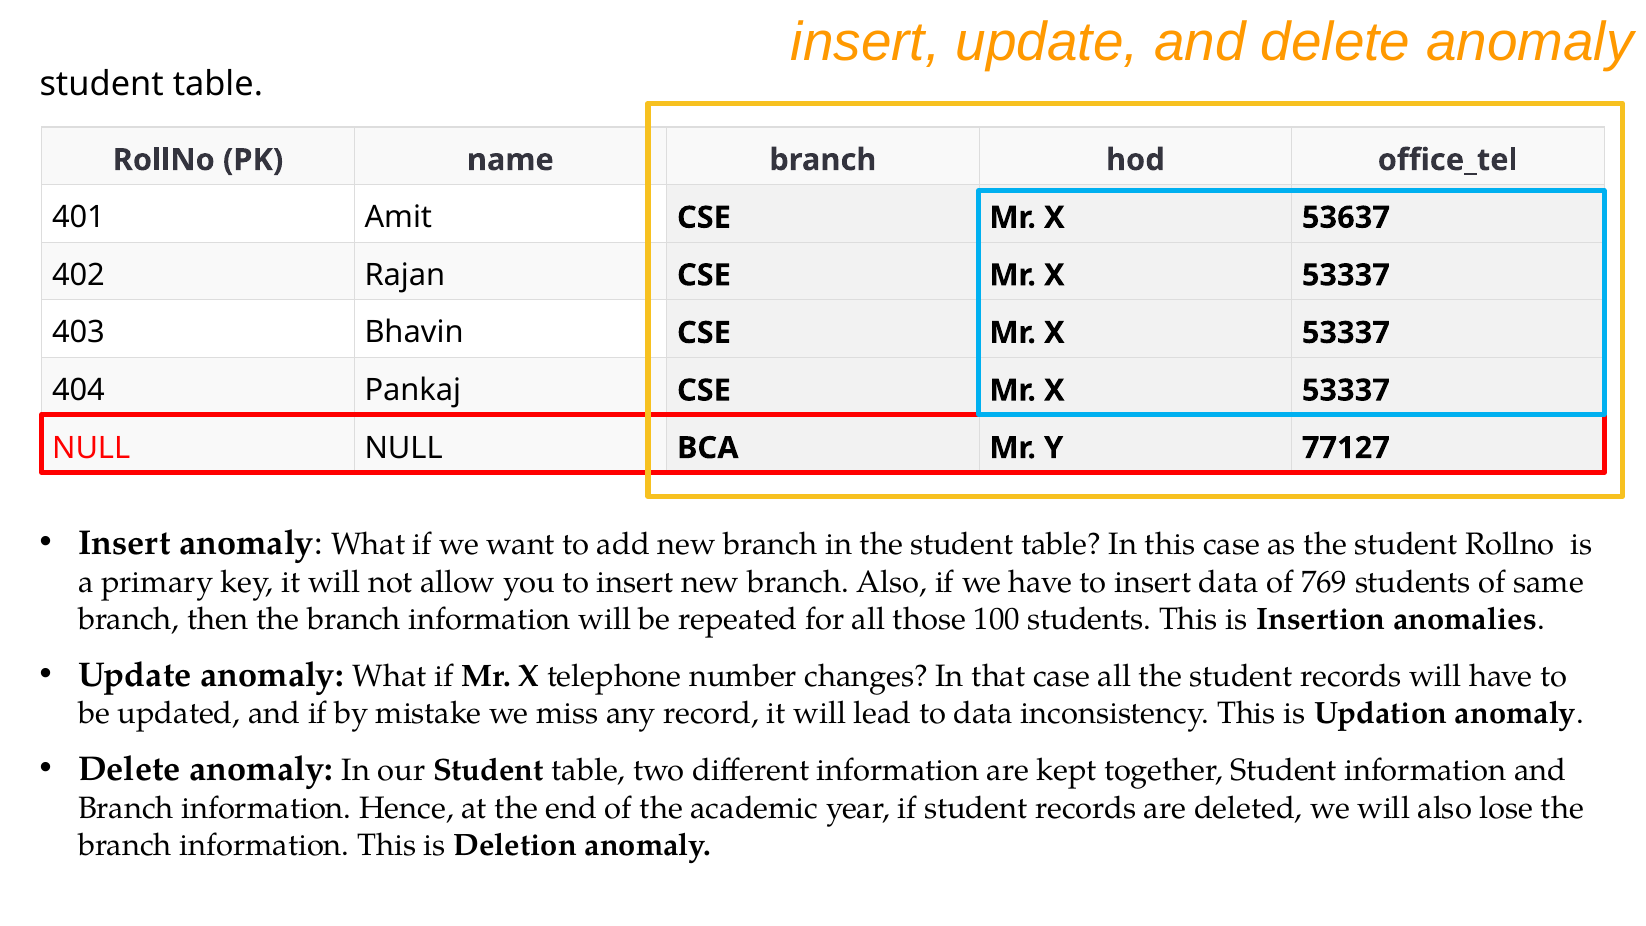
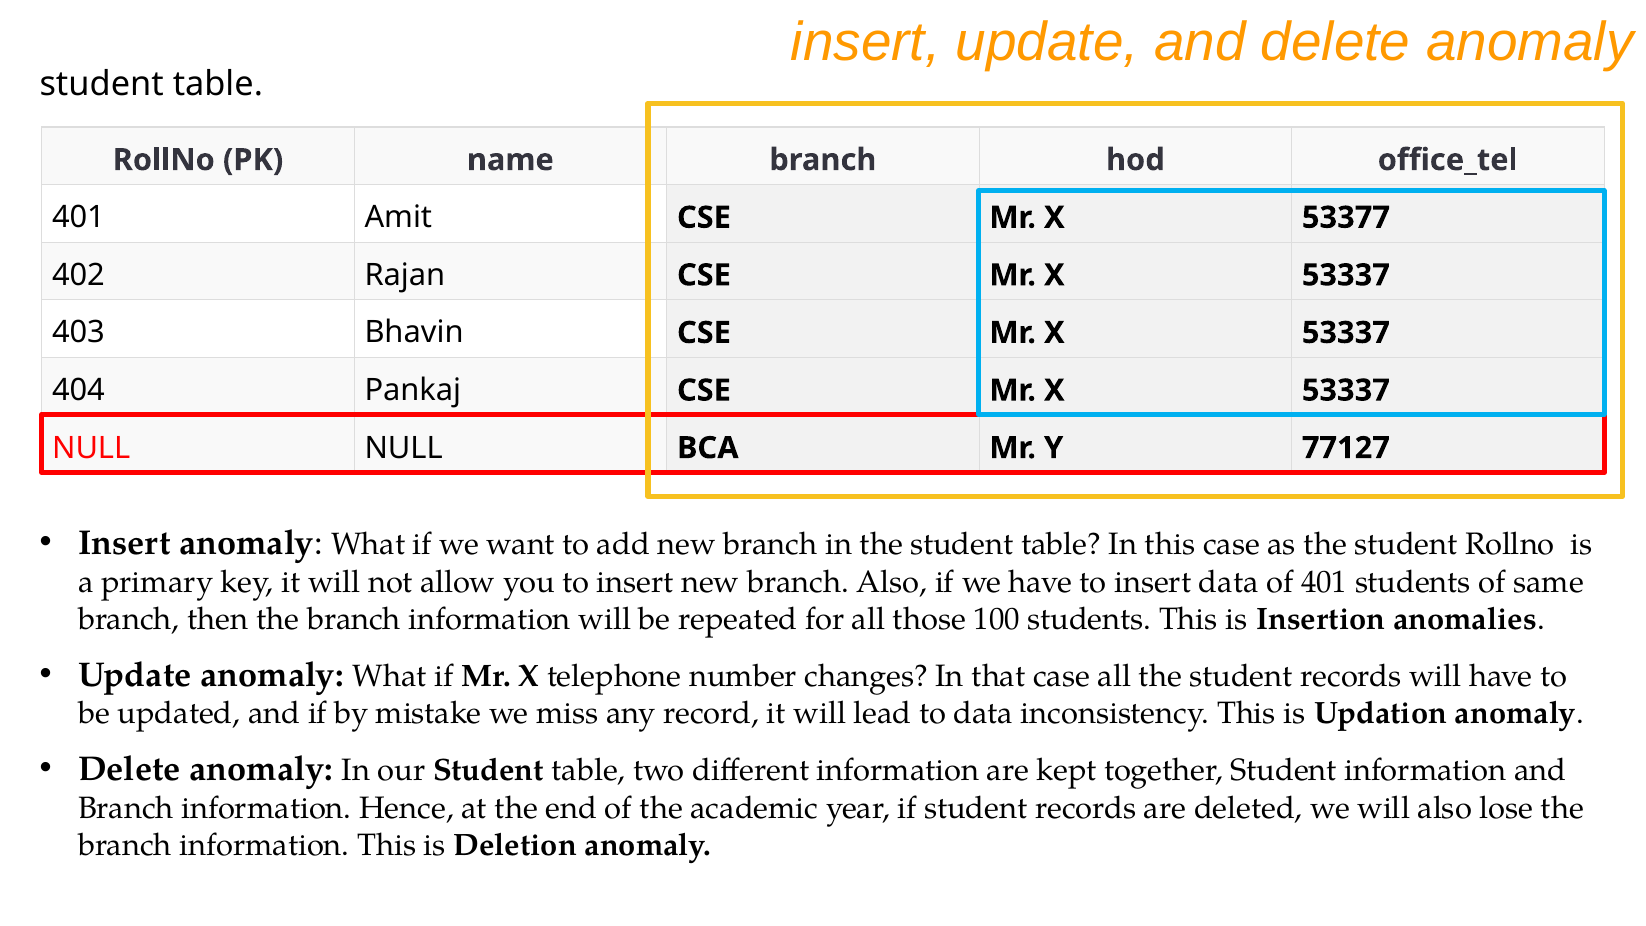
53637: 53637 -> 53377
of 769: 769 -> 401
